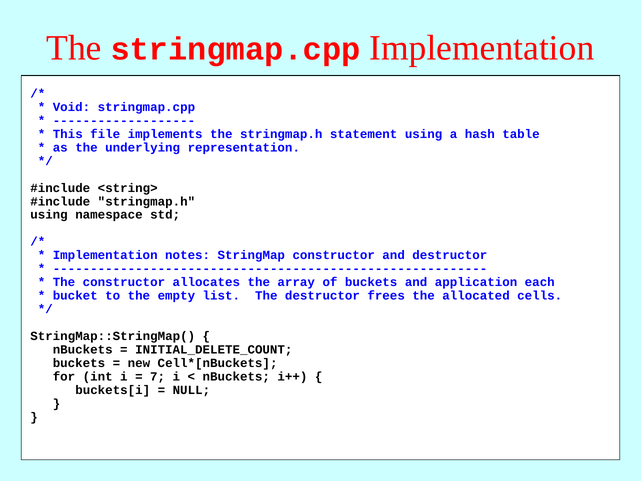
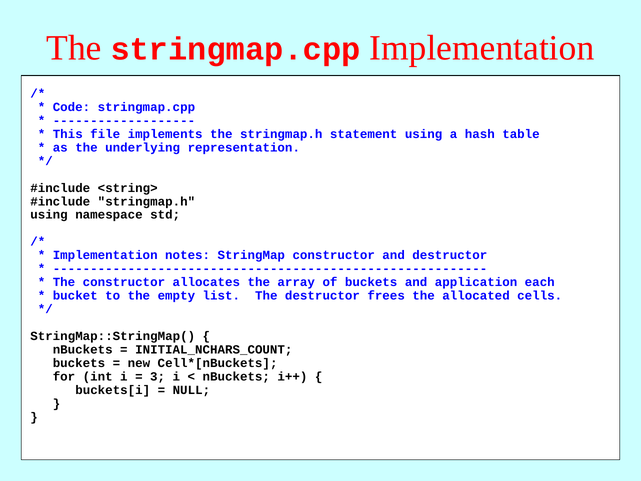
Void: Void -> Code
INITIAL_DELETE_COUNT: INITIAL_DELETE_COUNT -> INITIAL_NCHARS_COUNT
7: 7 -> 3
